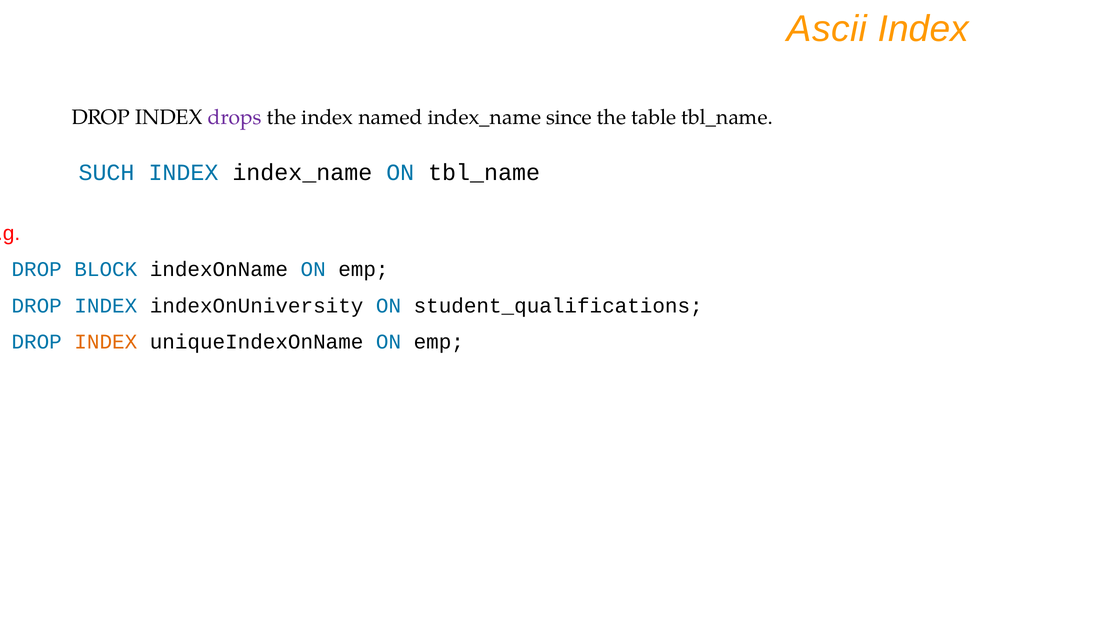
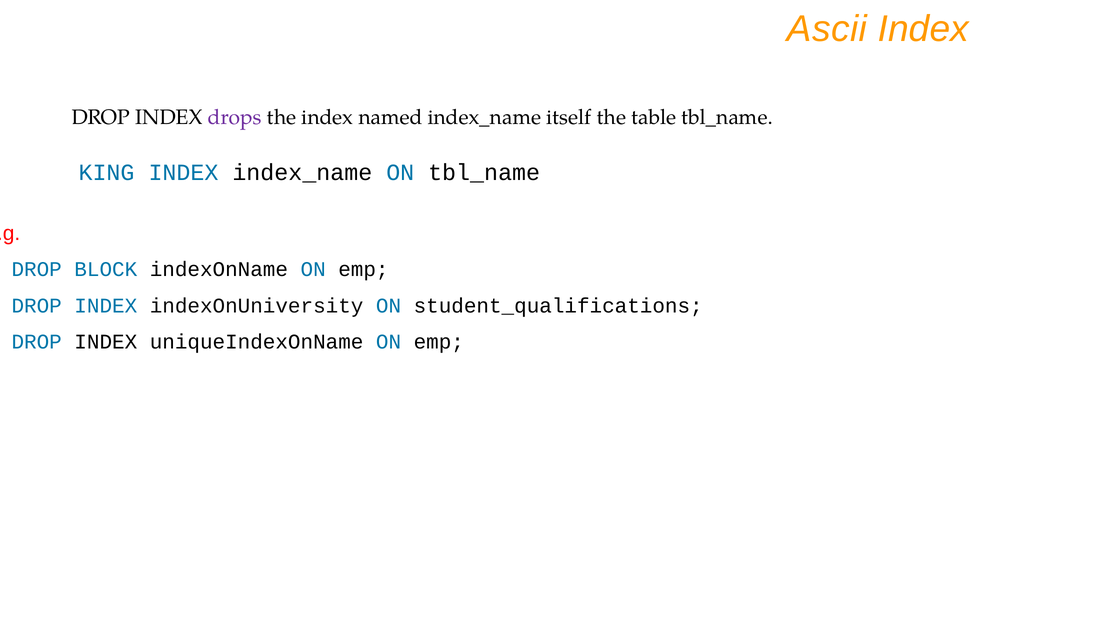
since: since -> itself
SUCH: SUCH -> KING
INDEX at (106, 342) colour: orange -> black
